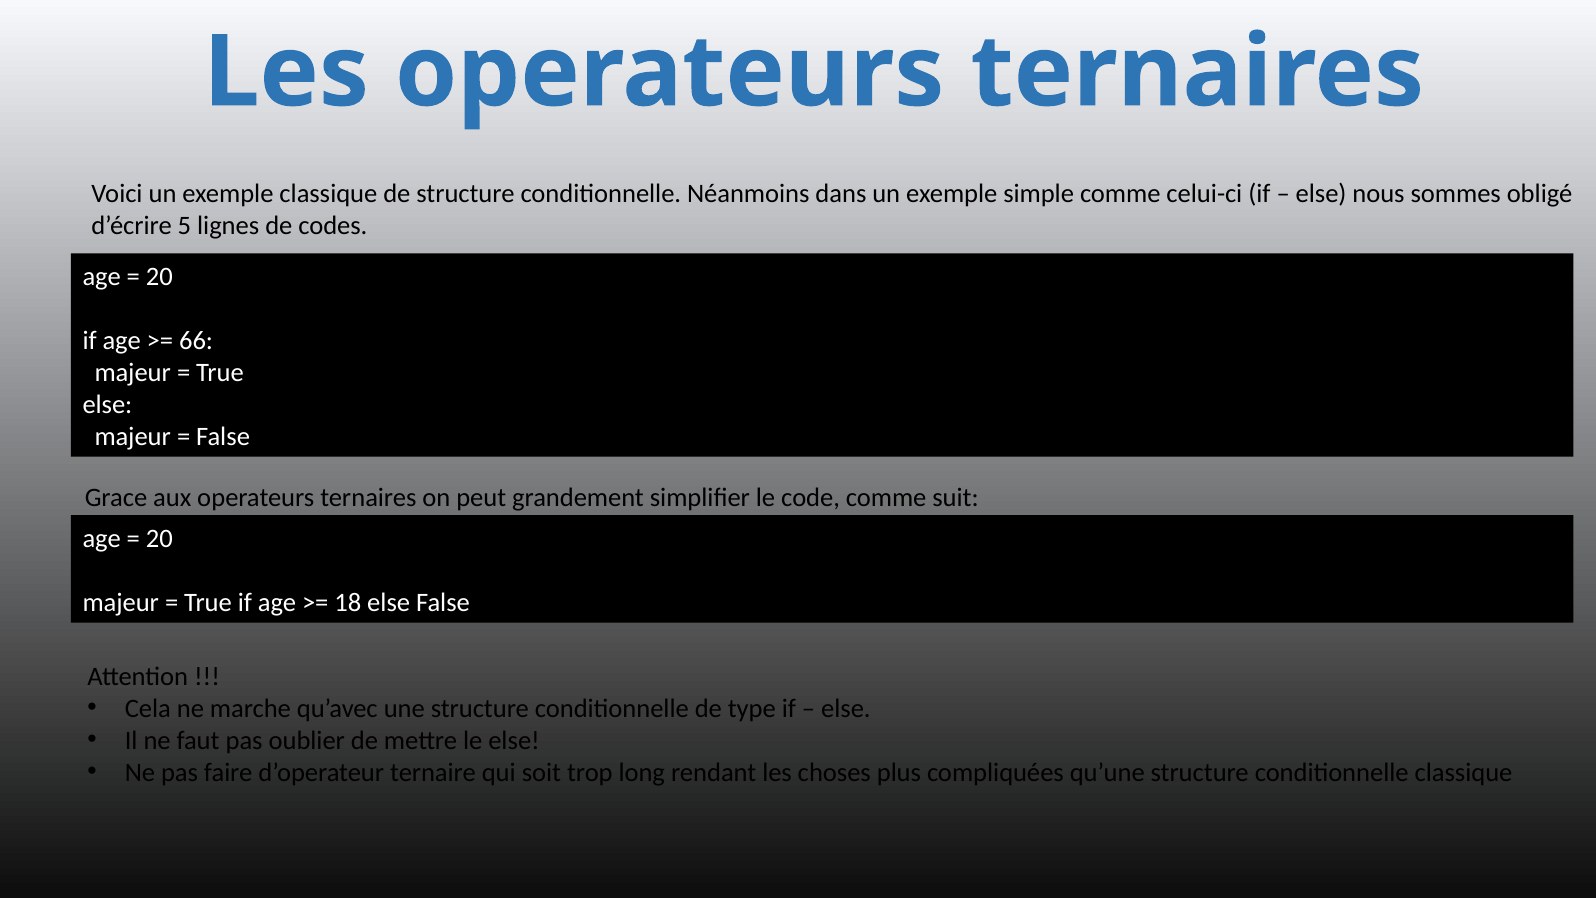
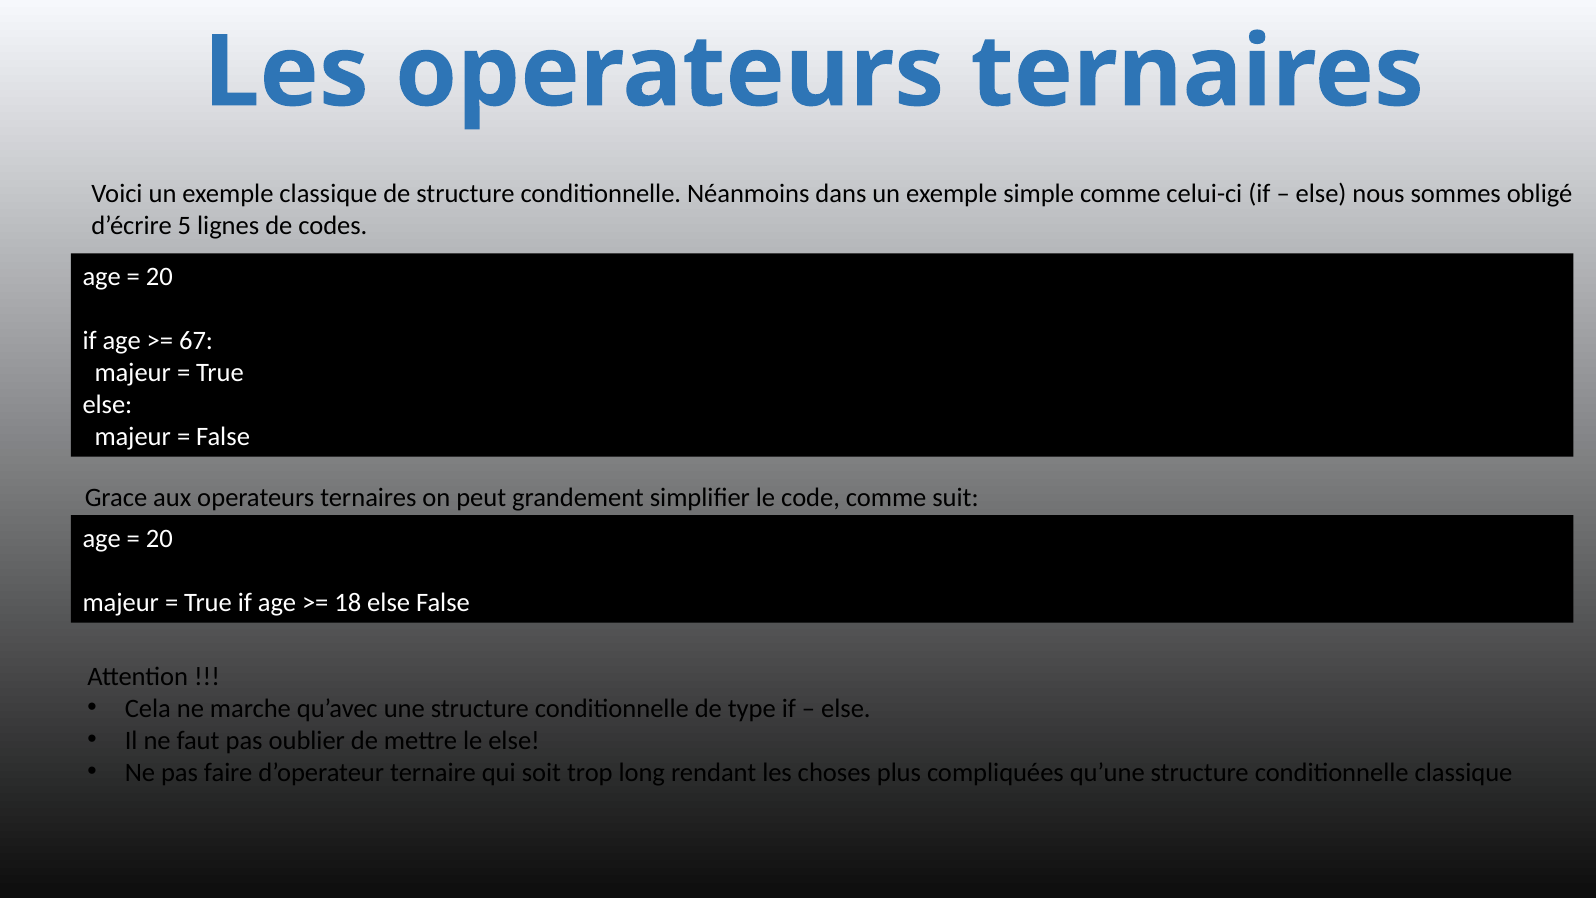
66: 66 -> 67
